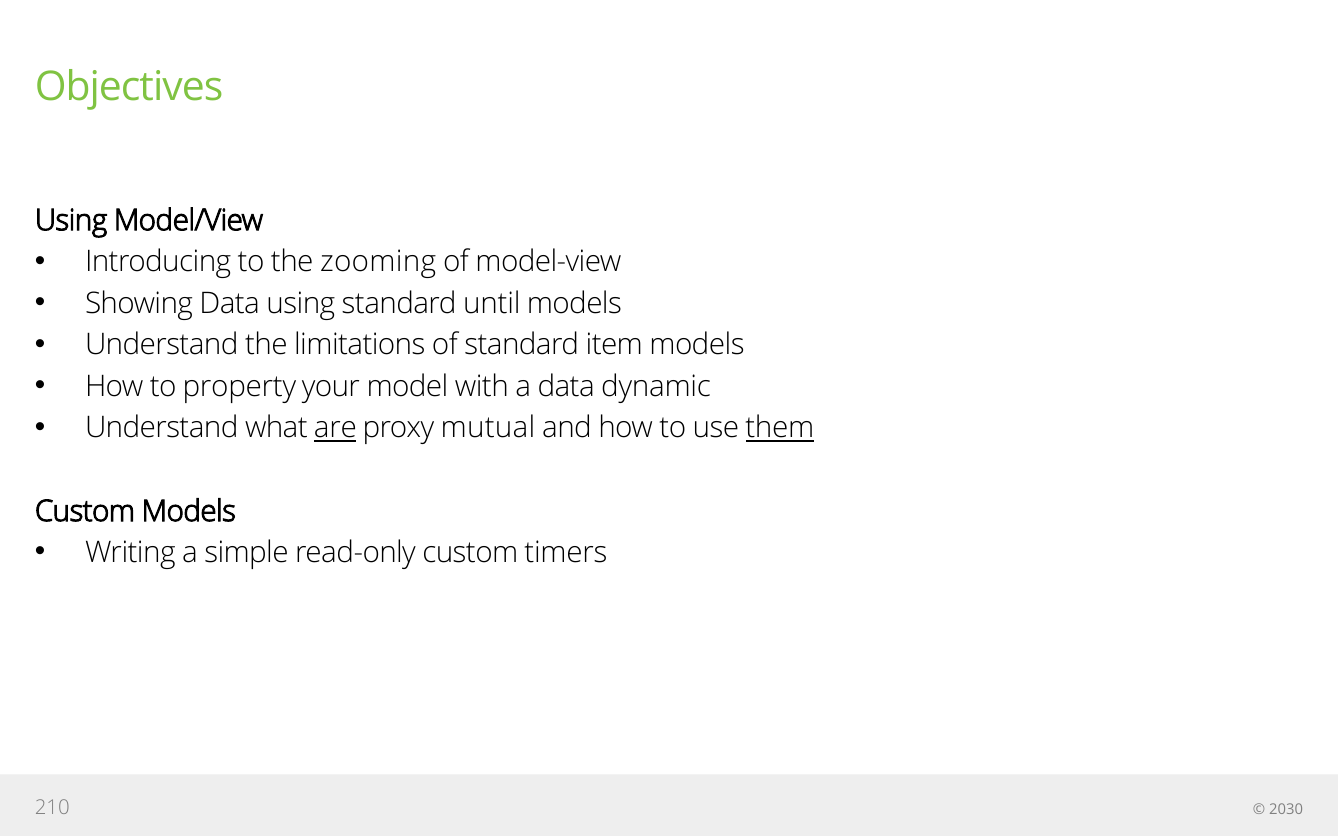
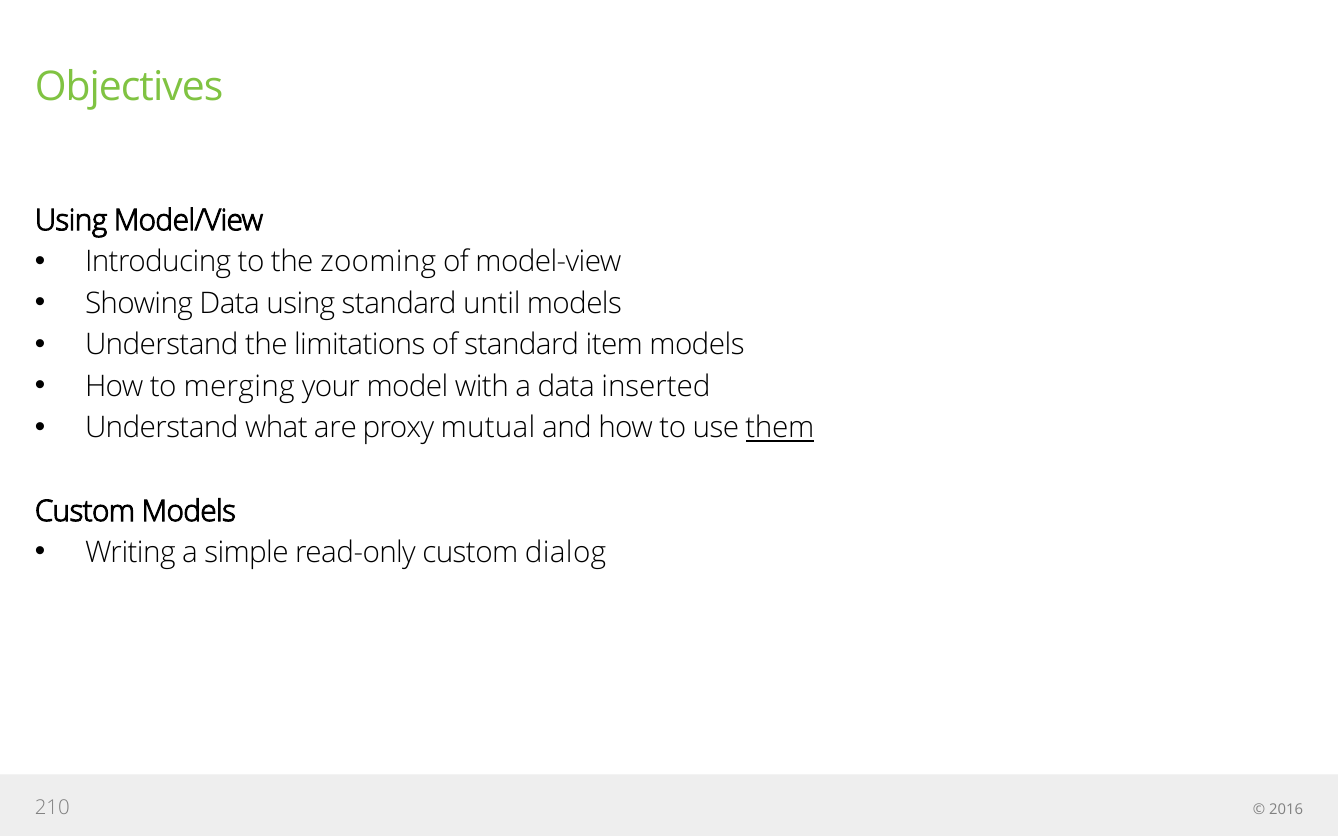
property: property -> merging
dynamic: dynamic -> inserted
are underline: present -> none
timers: timers -> dialog
2030: 2030 -> 2016
